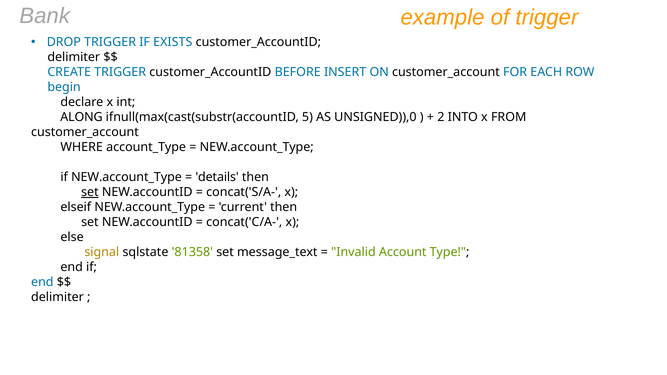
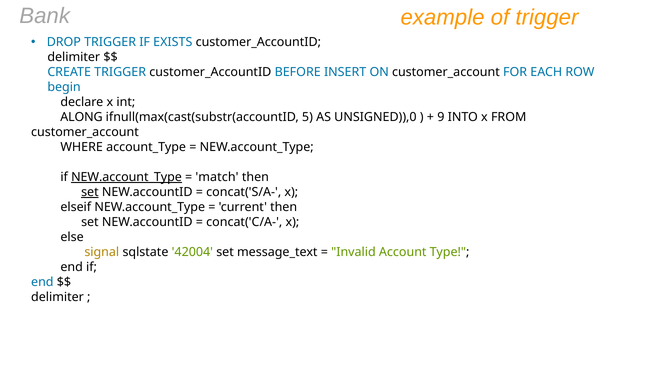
2: 2 -> 9
NEW.account_Type at (127, 177) underline: none -> present
details: details -> match
81358: 81358 -> 42004
